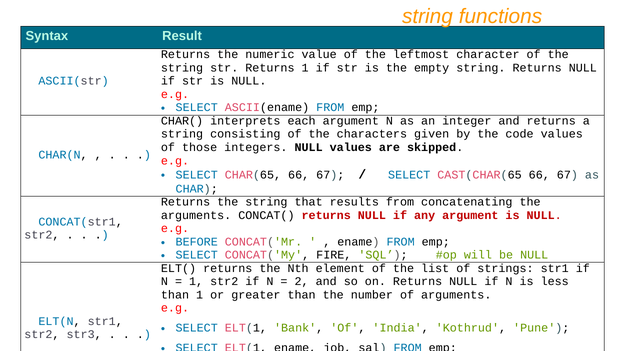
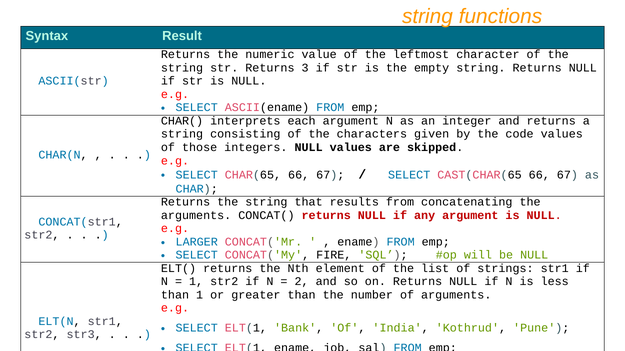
Returns 1: 1 -> 3
BEFORE: BEFORE -> LARGER
